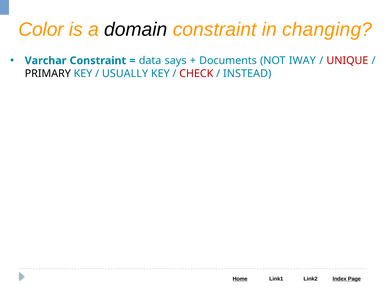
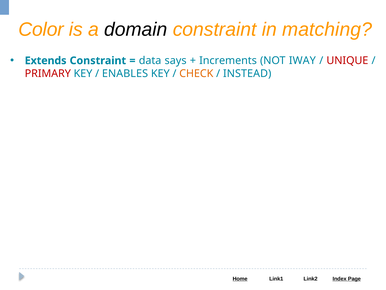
changing: changing -> matching
Varchar: Varchar -> Extends
Documents: Documents -> Increments
PRIMARY colour: black -> red
USUALLY: USUALLY -> ENABLES
CHECK colour: red -> orange
